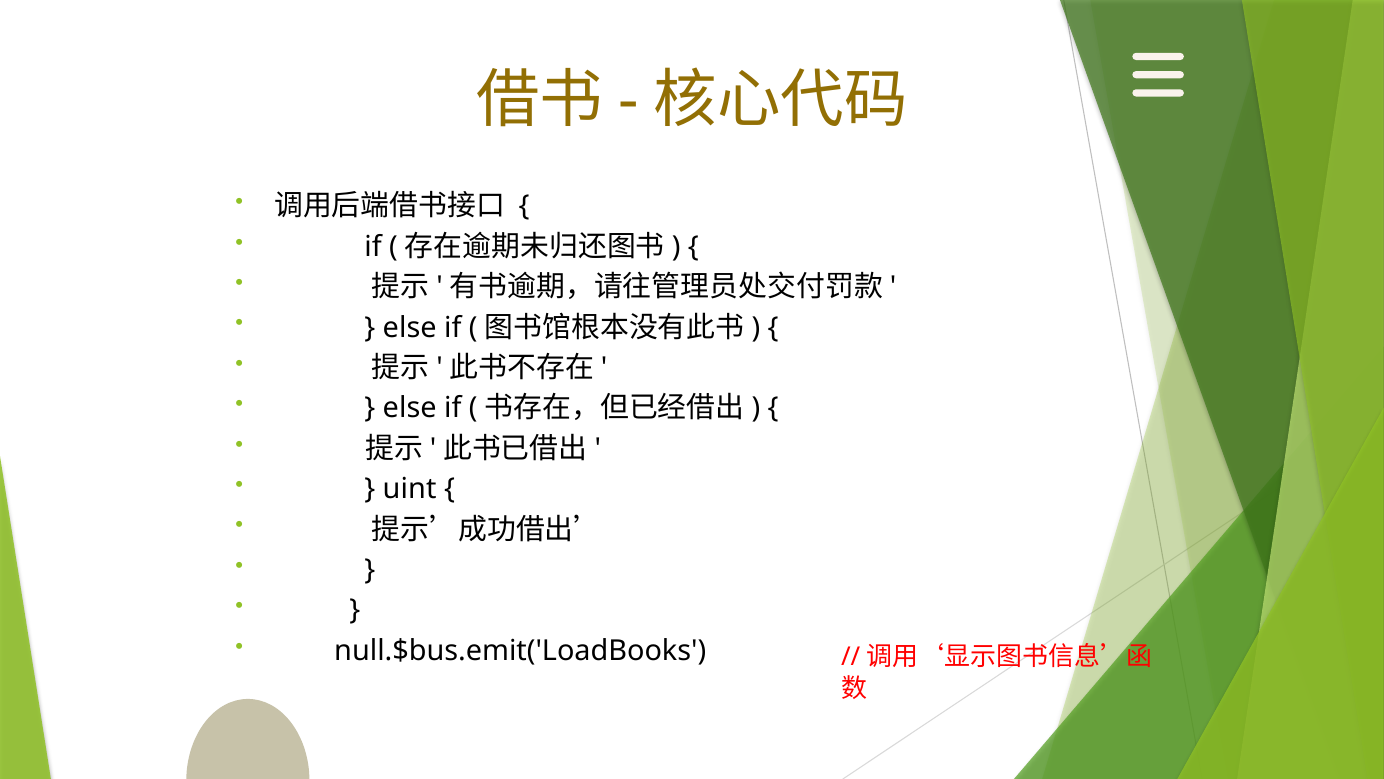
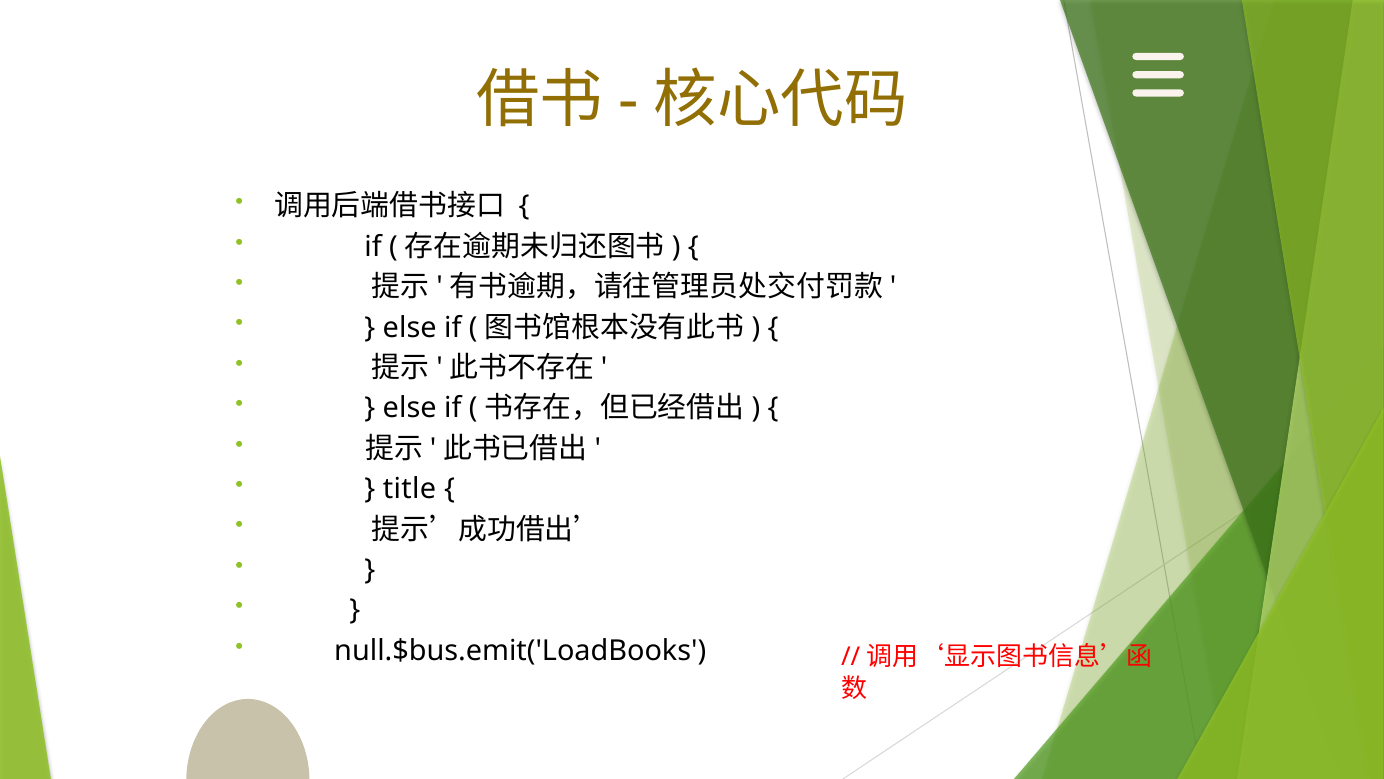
uint: uint -> title
